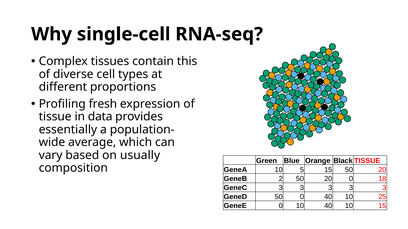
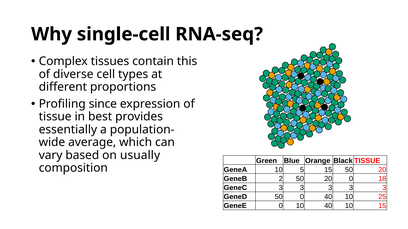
fresh: fresh -> since
data: data -> best
